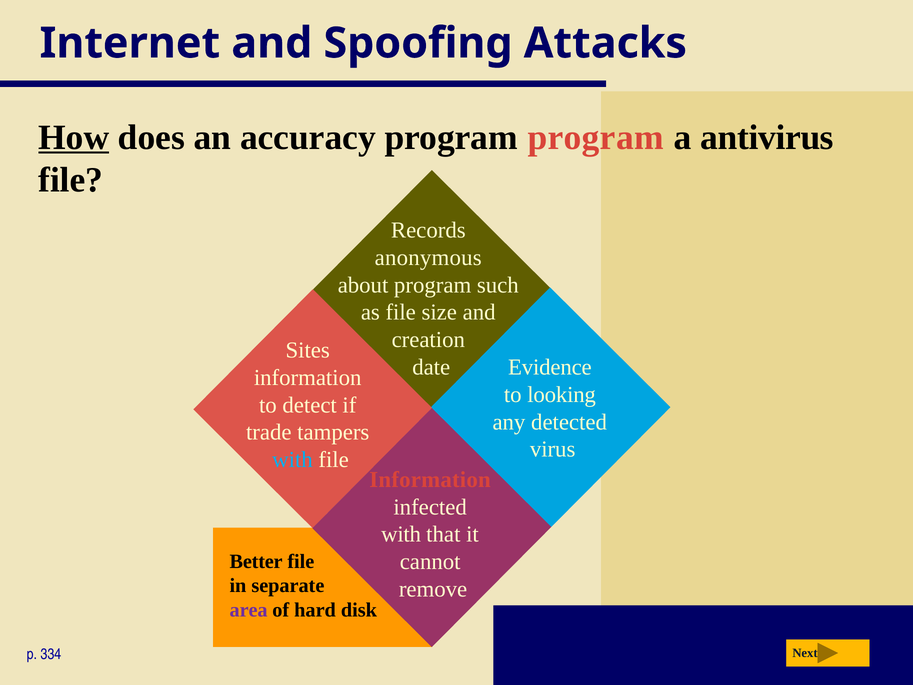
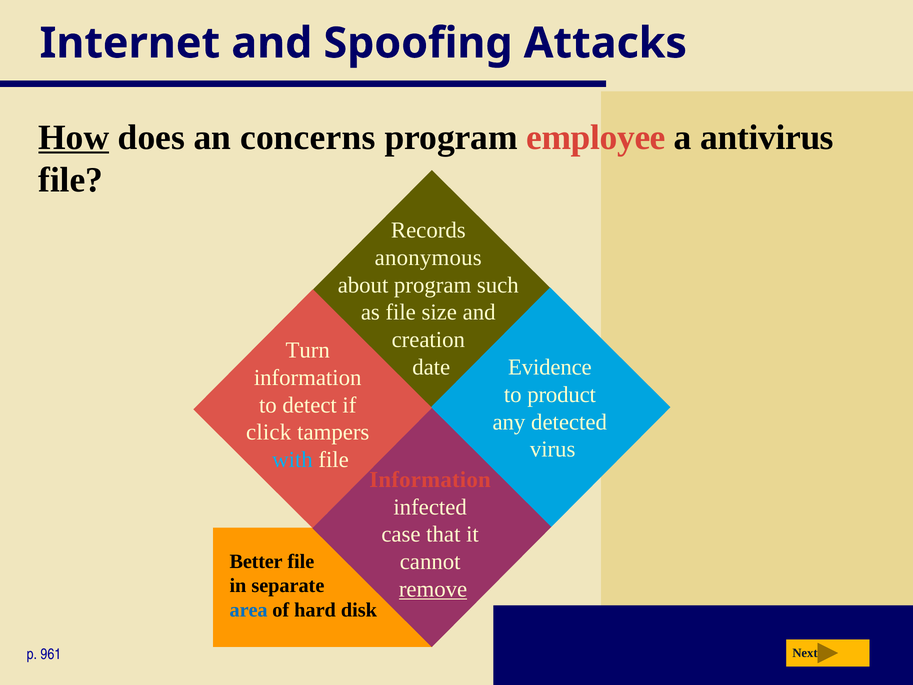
accuracy: accuracy -> concerns
program program: program -> employee
Sites: Sites -> Turn
looking: looking -> product
trade: trade -> click
with at (401, 534): with -> case
remove underline: none -> present
area colour: purple -> blue
334: 334 -> 961
